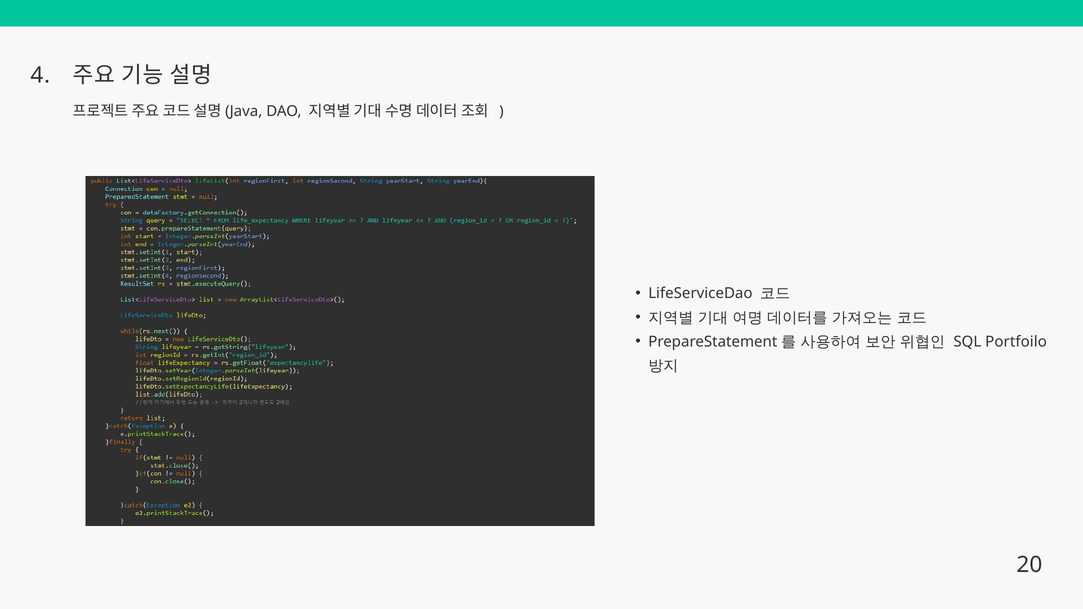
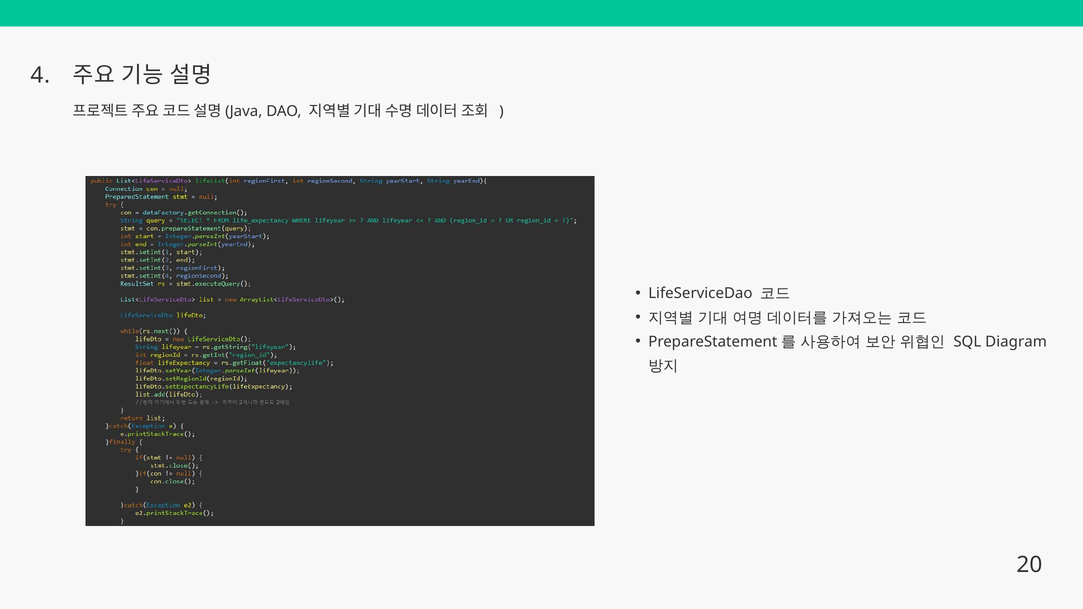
Portfoilo: Portfoilo -> Diagram
